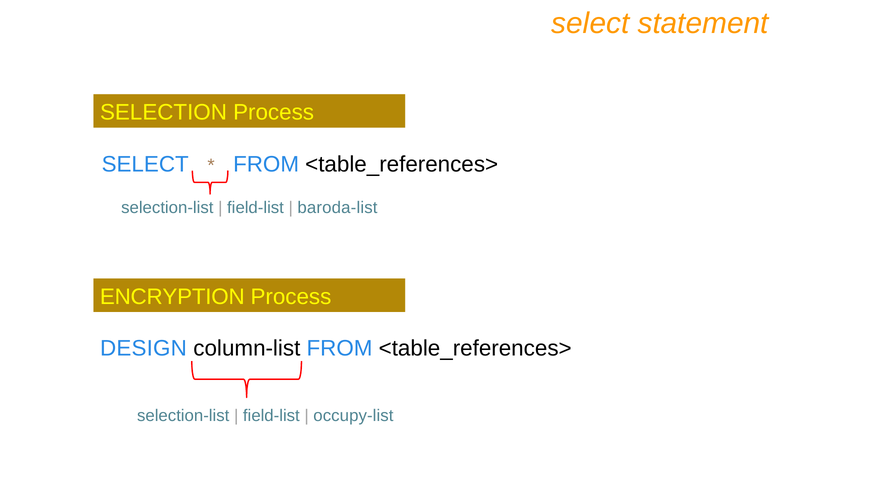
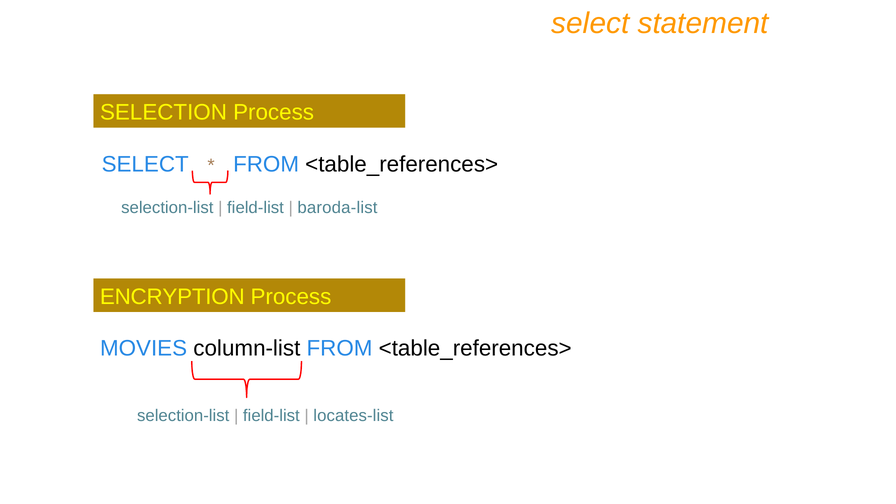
DESIGN: DESIGN -> MOVIES
occupy-list: occupy-list -> locates-list
